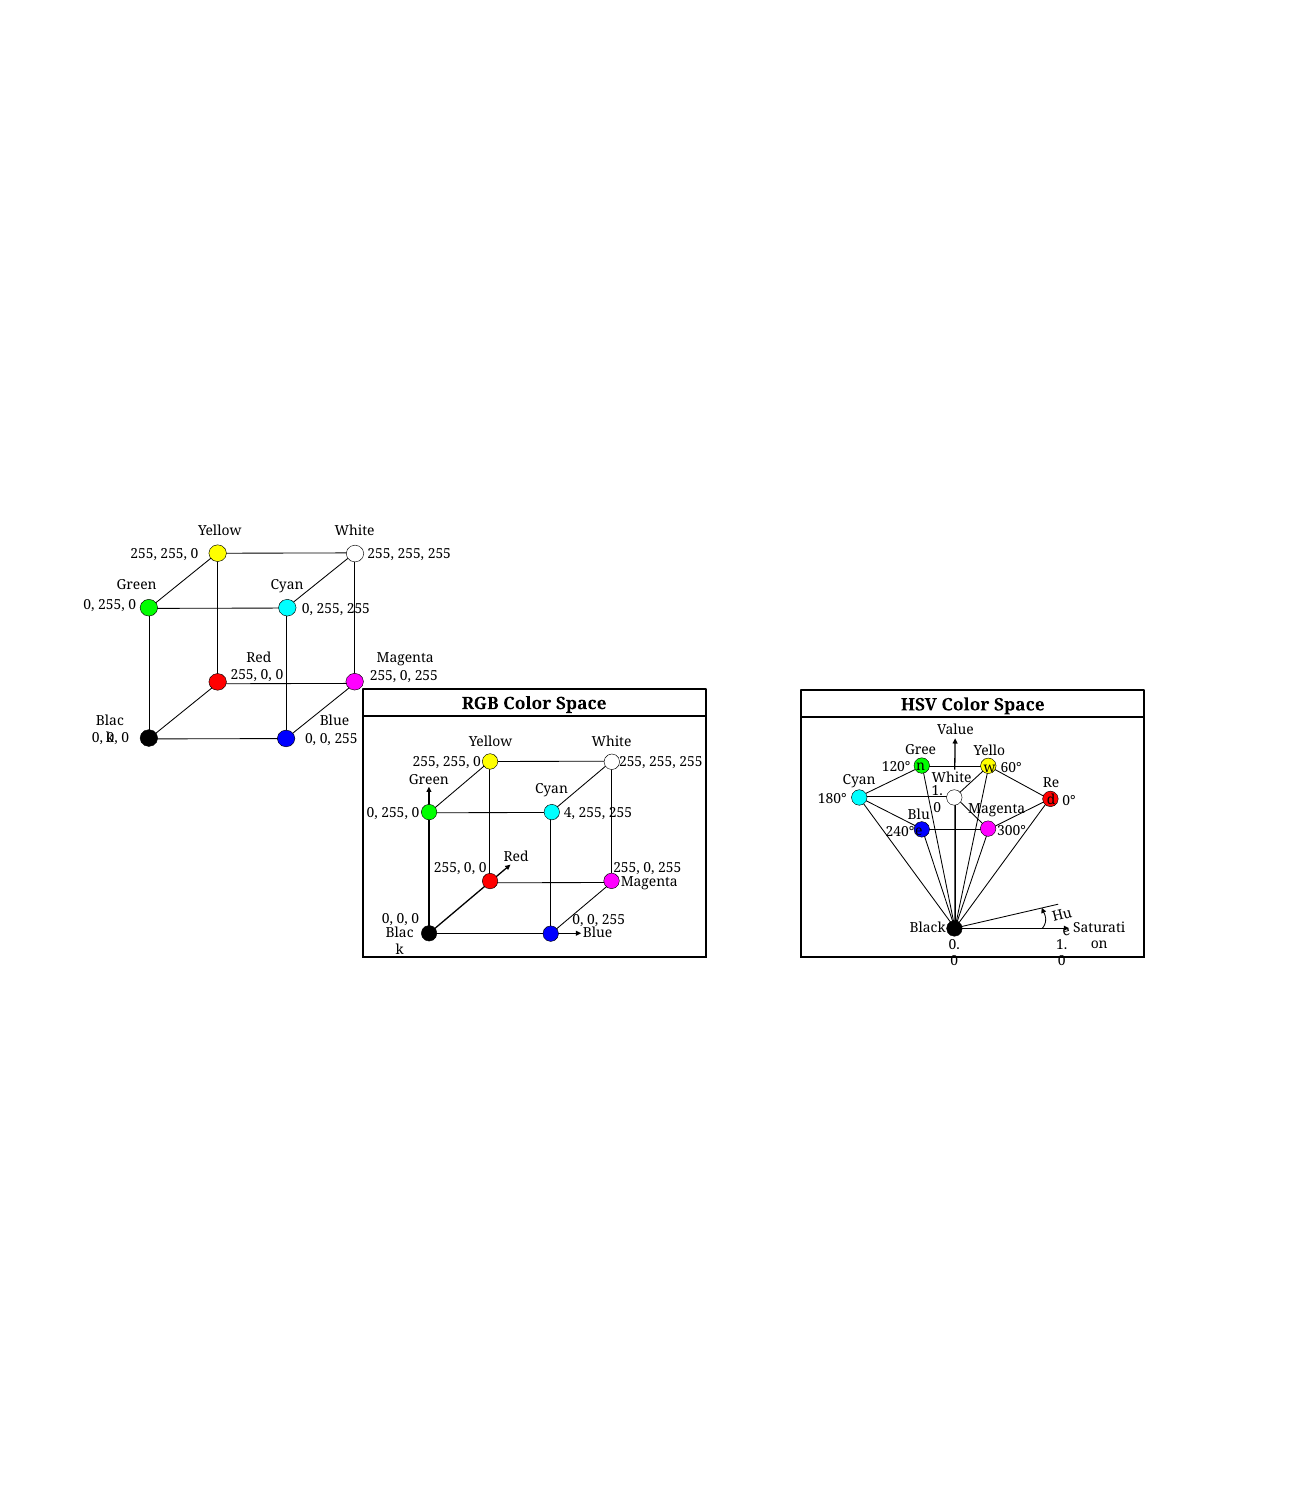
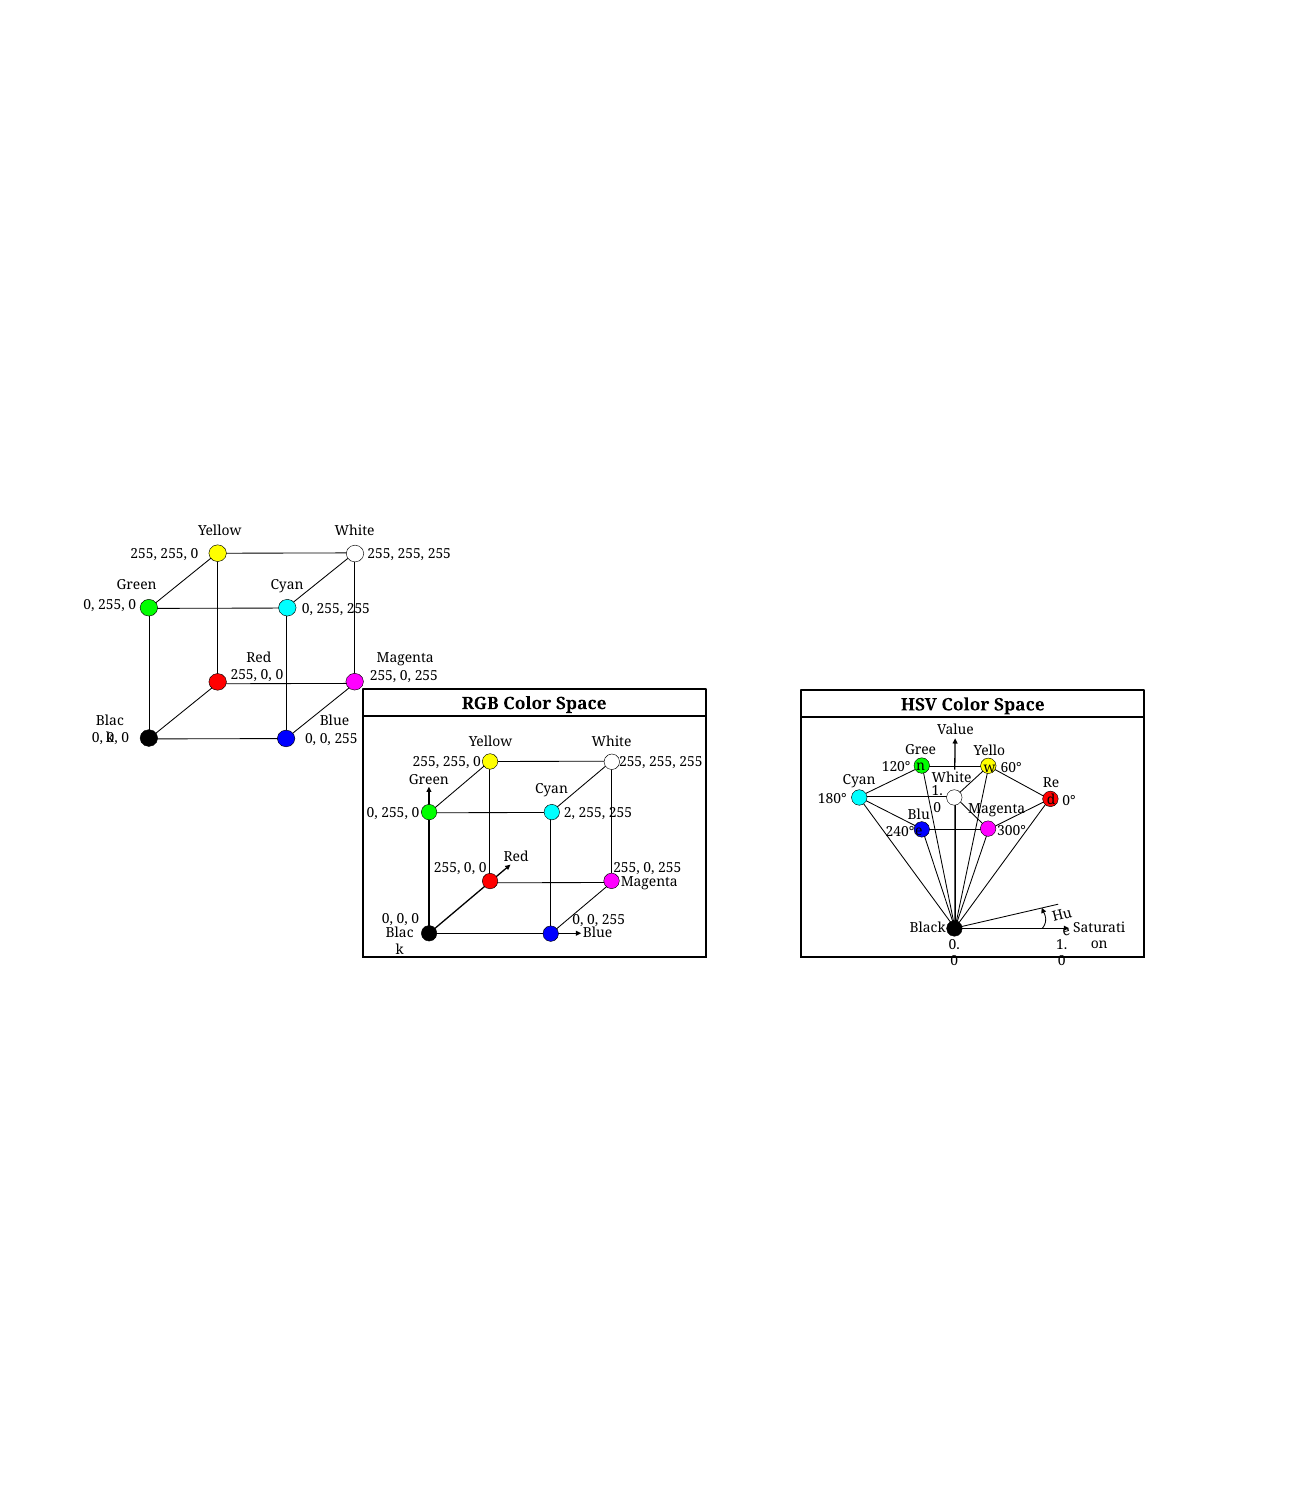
4: 4 -> 2
